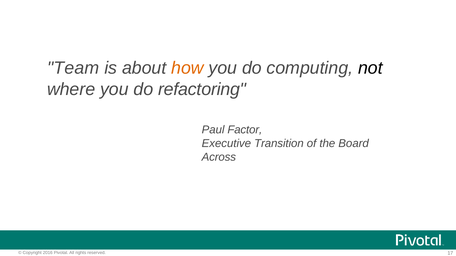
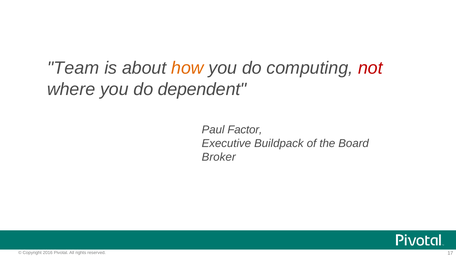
not colour: black -> red
refactoring: refactoring -> dependent
Transition: Transition -> Buildpack
Across: Across -> Broker
